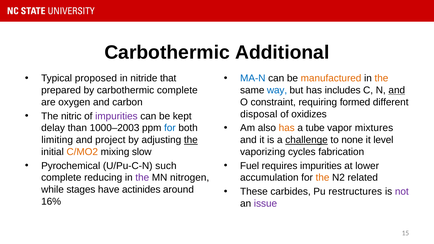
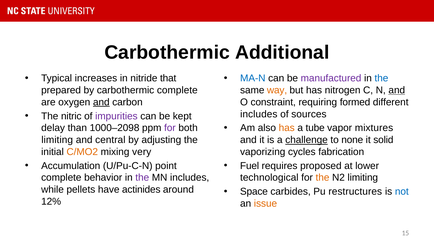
proposed: proposed -> increases
manufactured colour: orange -> purple
the at (381, 78) colour: orange -> blue
way colour: blue -> orange
includes: includes -> nitrogen
and at (101, 102) underline: none -> present
disposal at (259, 114): disposal -> includes
oxidizes: oxidizes -> sources
1000–2003: 1000–2003 -> 1000–2098
for at (170, 128) colour: blue -> purple
project: project -> central
the at (191, 140) underline: present -> none
level: level -> solid
slow: slow -> very
Pyrochemical: Pyrochemical -> Accumulation
such: such -> point
requires impurities: impurities -> proposed
reducing: reducing -> behavior
MN nitrogen: nitrogen -> includes
accumulation: accumulation -> technological
N2 related: related -> limiting
stages: stages -> pellets
These: These -> Space
not colour: purple -> blue
16%: 16% -> 12%
issue colour: purple -> orange
